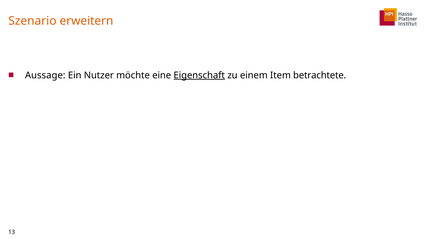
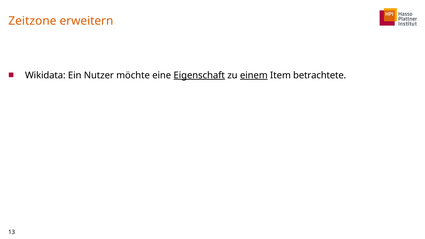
Szenario: Szenario -> Zeitzone
Aussage: Aussage -> Wikidata
einem underline: none -> present
